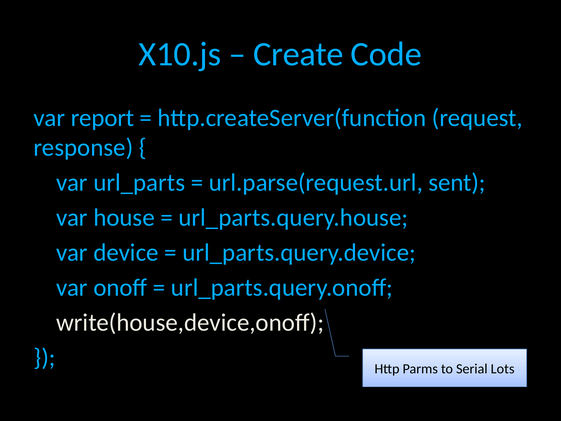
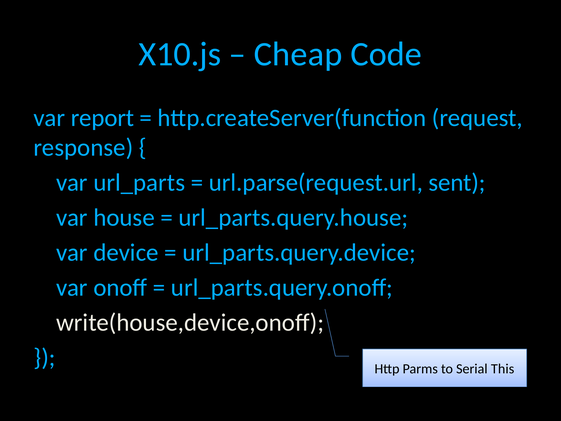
Create: Create -> Cheap
Lots: Lots -> This
